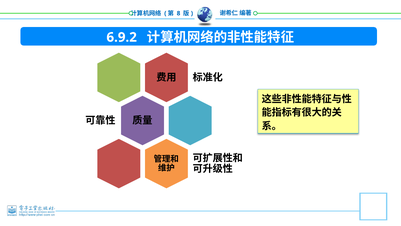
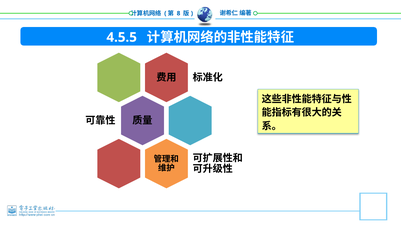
6.9.2: 6.9.2 -> 4.5.5
